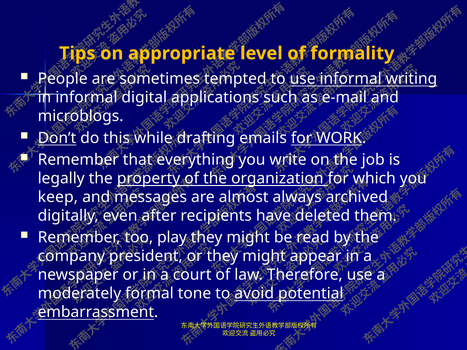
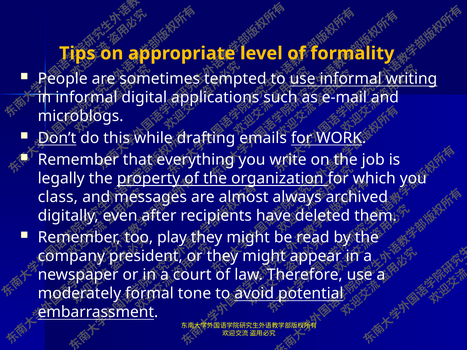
keep: keep -> class
